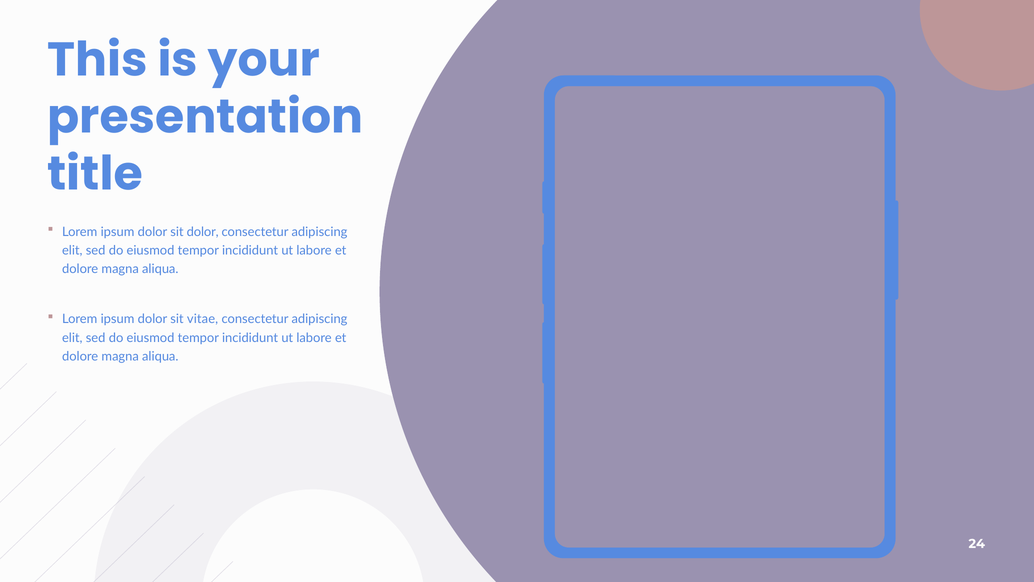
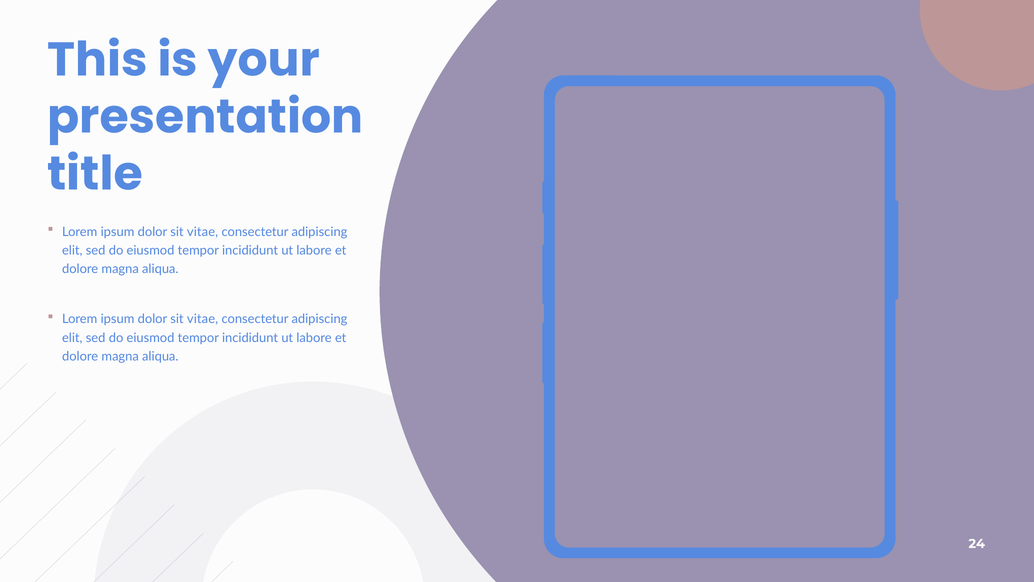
dolor at (203, 232): dolor -> vitae
